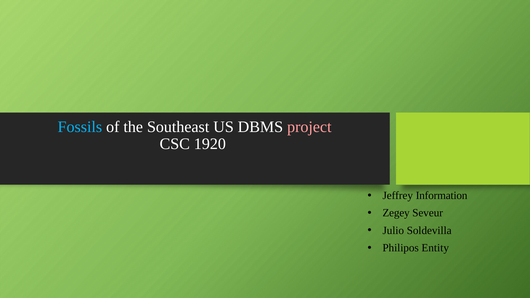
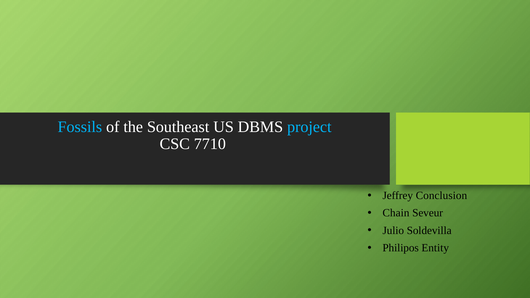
project colour: pink -> light blue
1920: 1920 -> 7710
Information: Information -> Conclusion
Zegey: Zegey -> Chain
